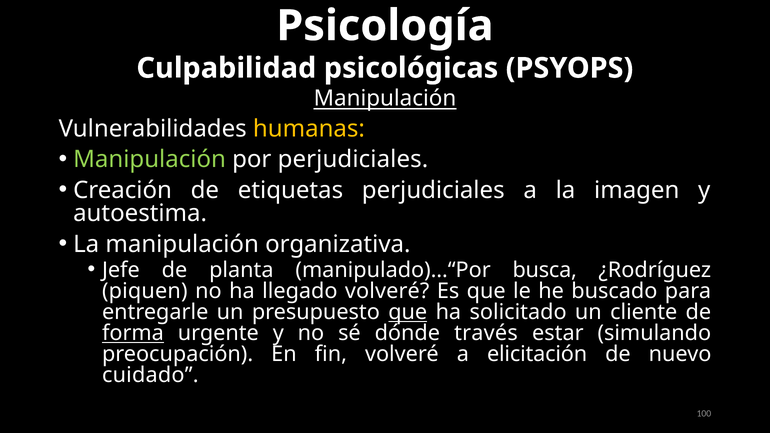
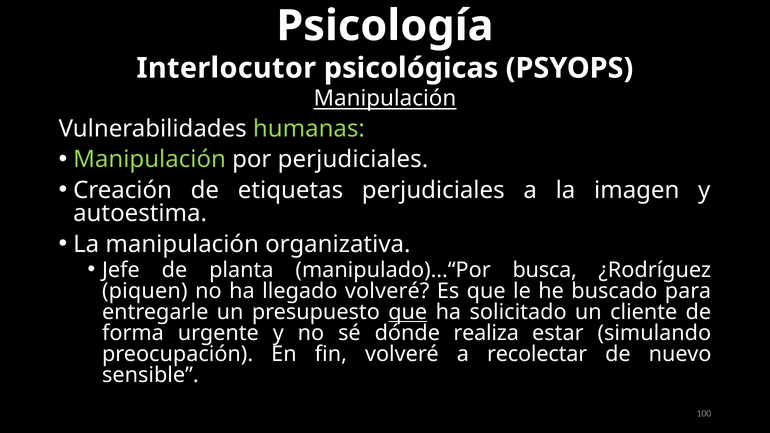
Culpabilidad: Culpabilidad -> Interlocutor
humanas colour: yellow -> light green
forma underline: present -> none
través: través -> realiza
elicitación: elicitación -> recolectar
cuidado: cuidado -> sensible
